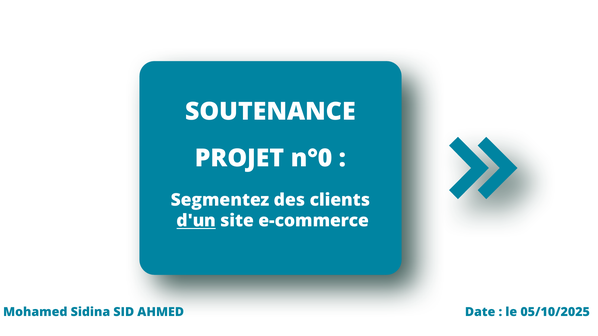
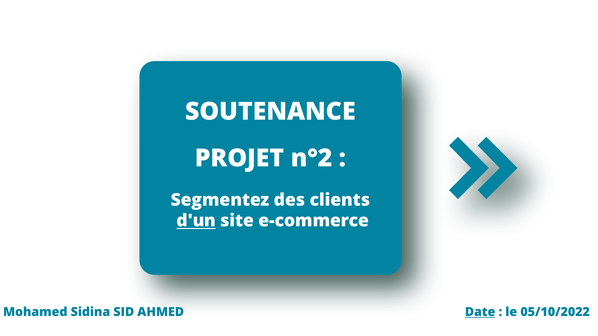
n°0: n°0 -> n°2
Date underline: none -> present
05/10/2025: 05/10/2025 -> 05/10/2022
